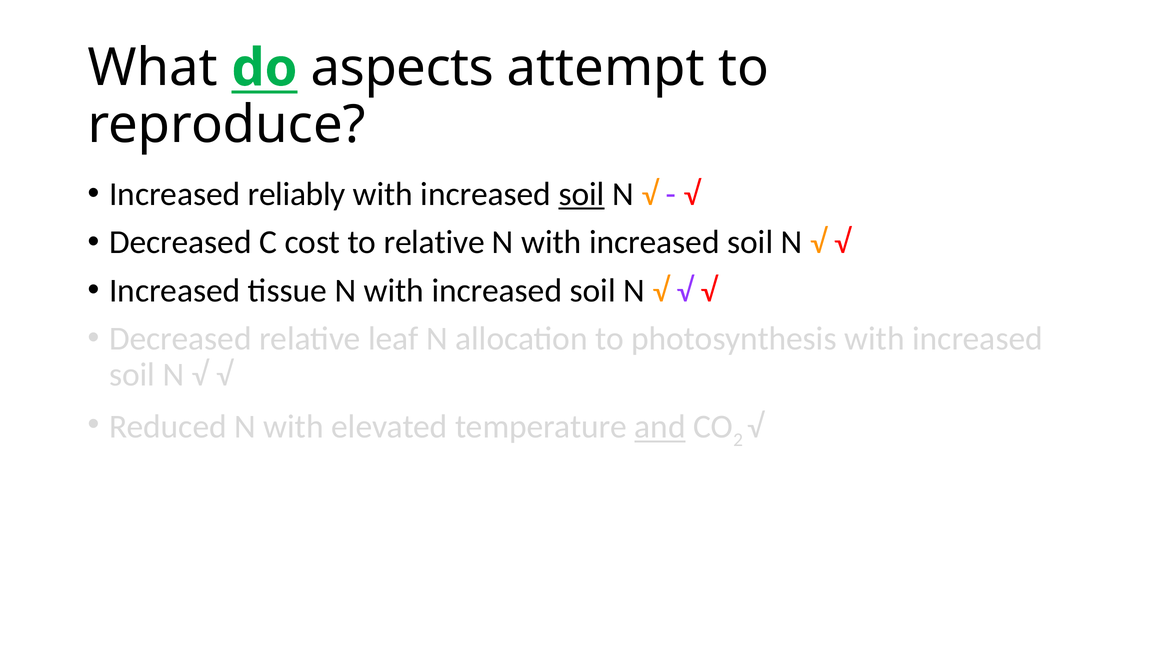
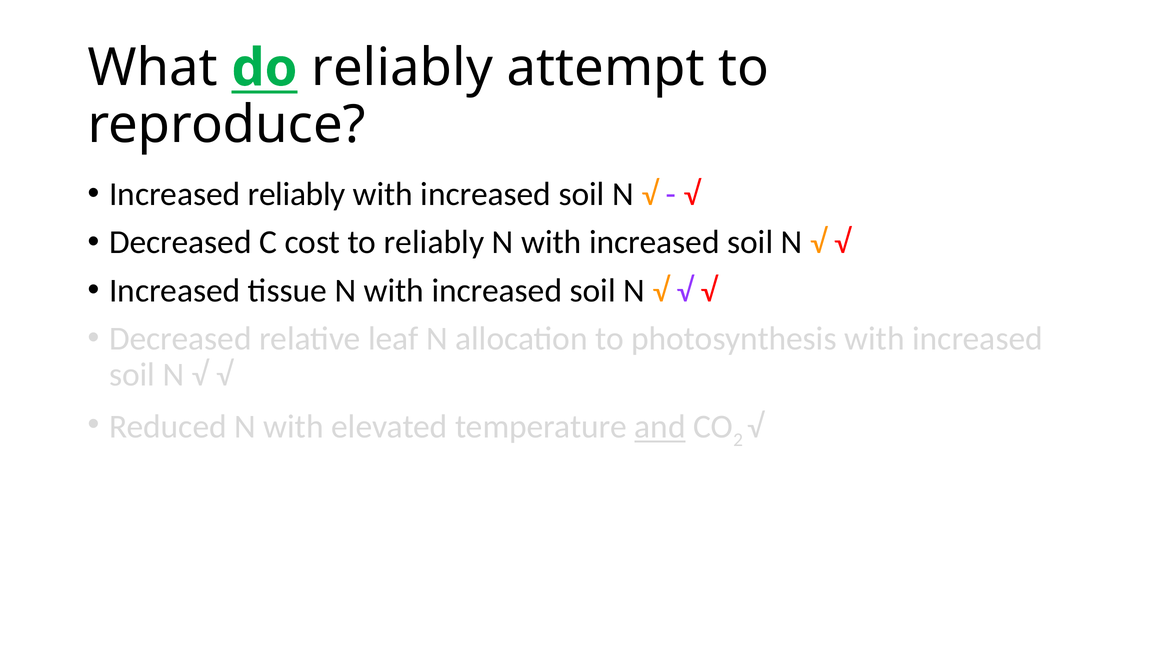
do aspects: aspects -> reliably
soil at (582, 194) underline: present -> none
to relative: relative -> reliably
